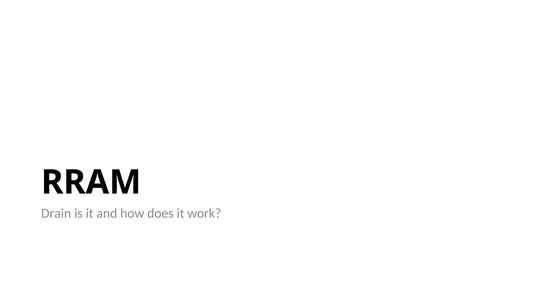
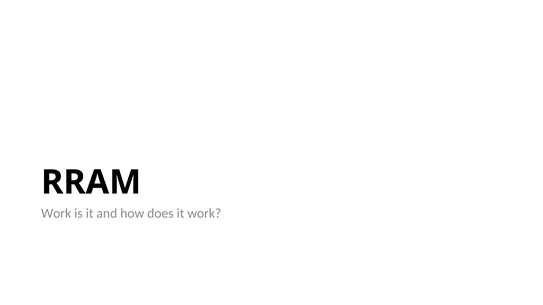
Drain at (56, 214): Drain -> Work
